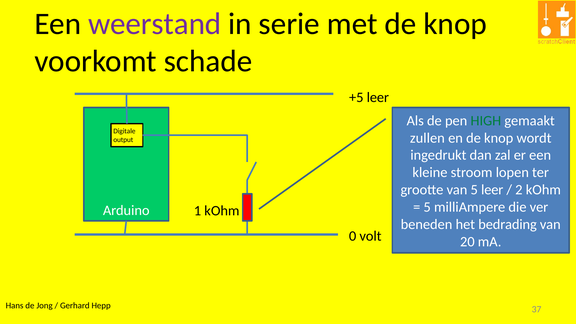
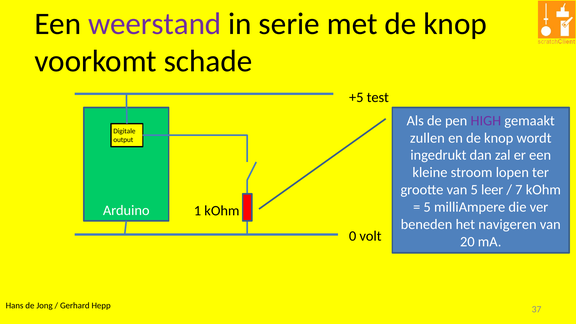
+5 leer: leer -> test
HIGH colour: green -> purple
2: 2 -> 7
bedrading: bedrading -> navigeren
